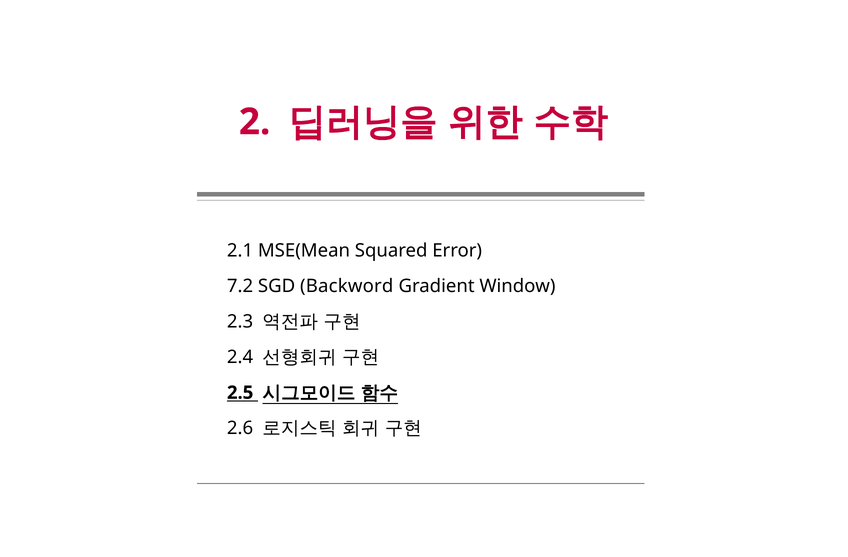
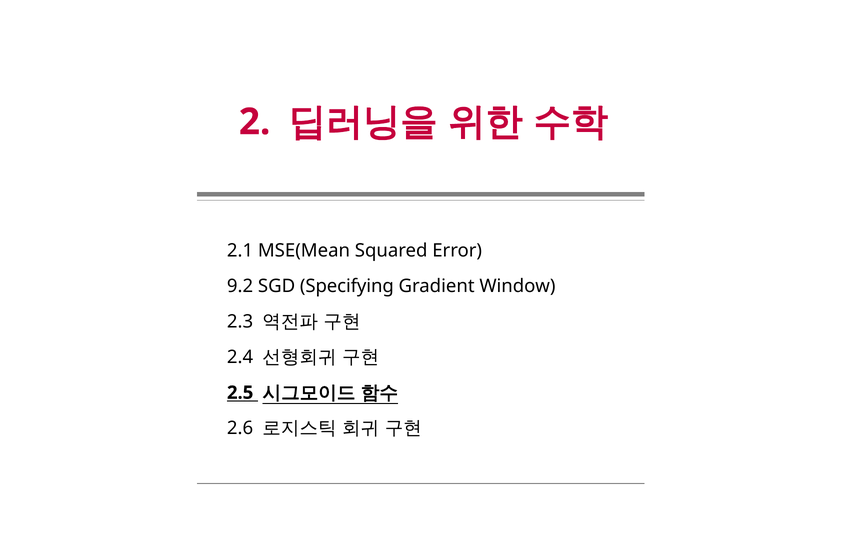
7.2: 7.2 -> 9.2
Backword: Backword -> Specifying
